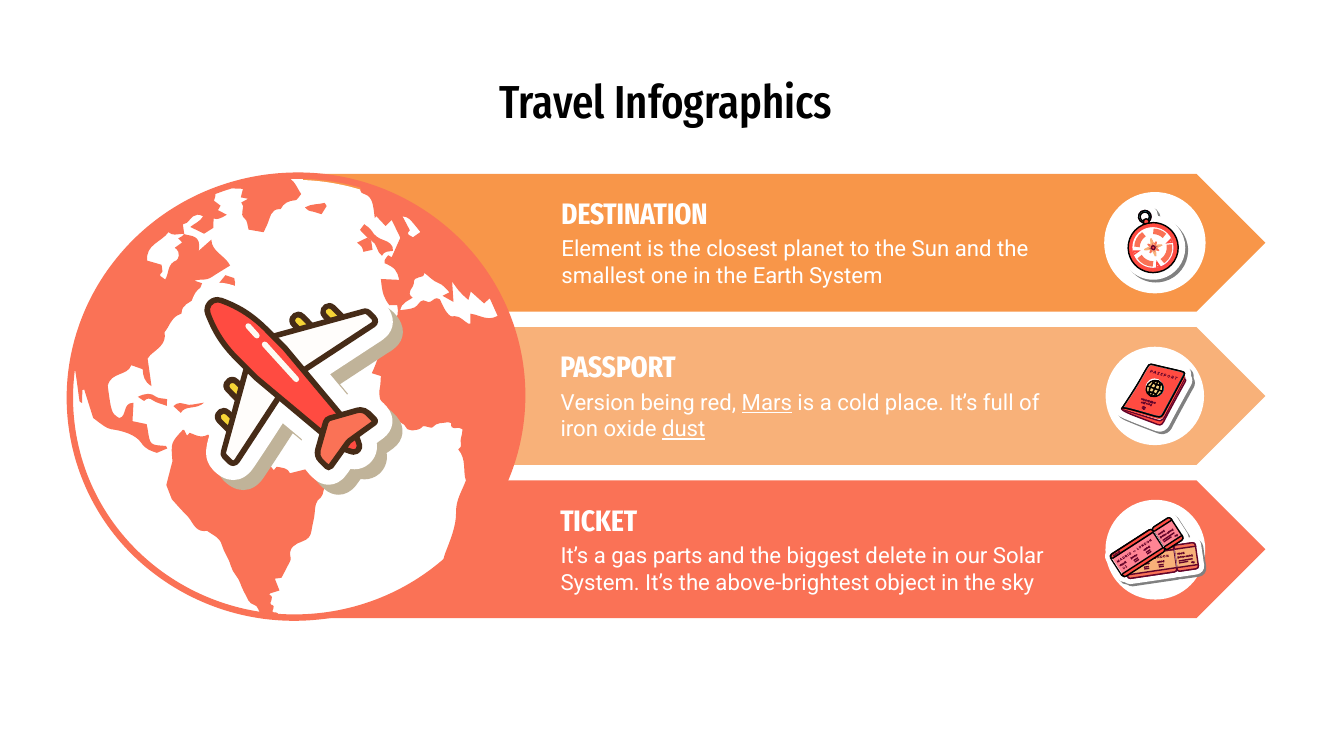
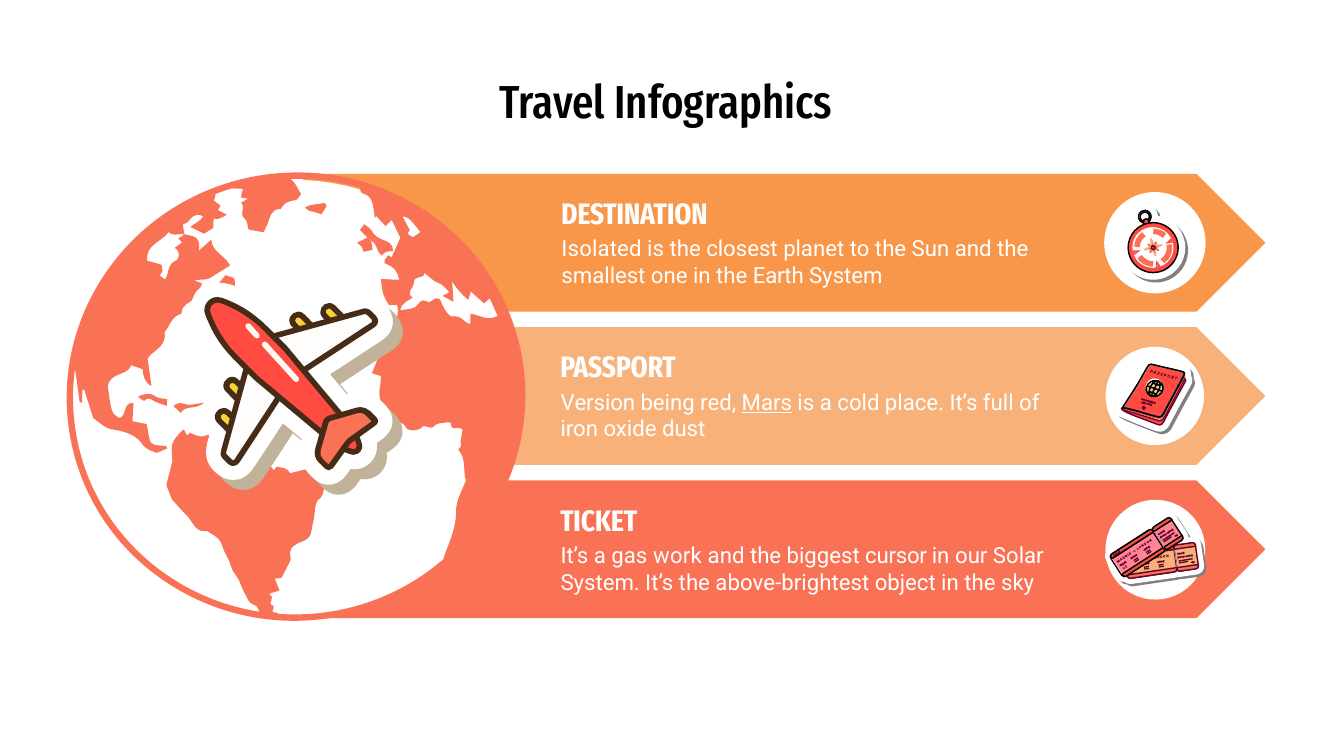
Element: Element -> Isolated
dust underline: present -> none
parts: parts -> work
delete: delete -> cursor
